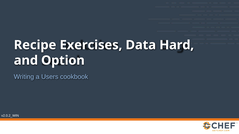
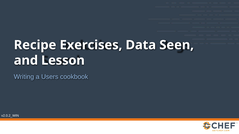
Hard: Hard -> Seen
Option: Option -> Lesson
